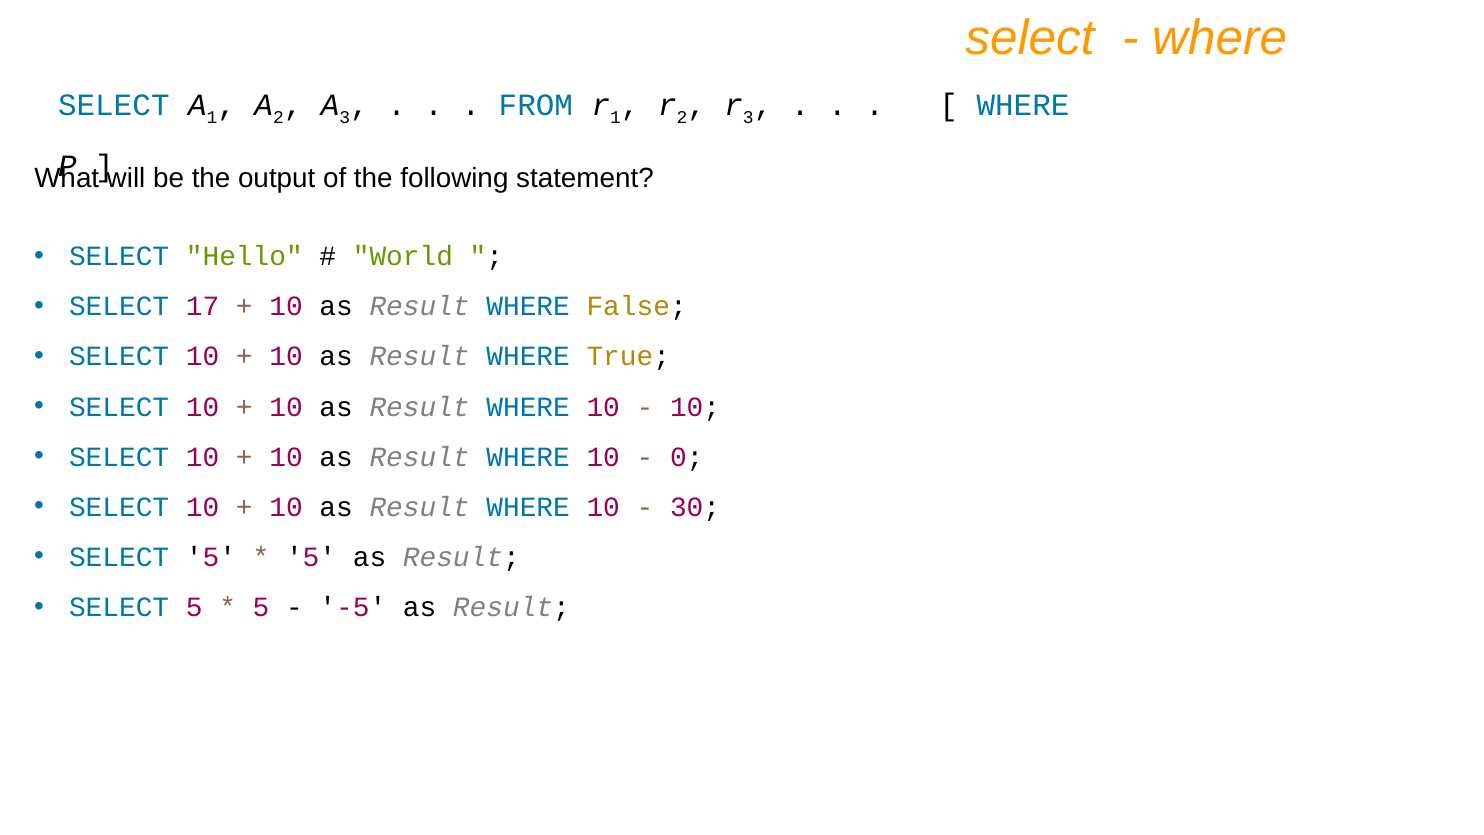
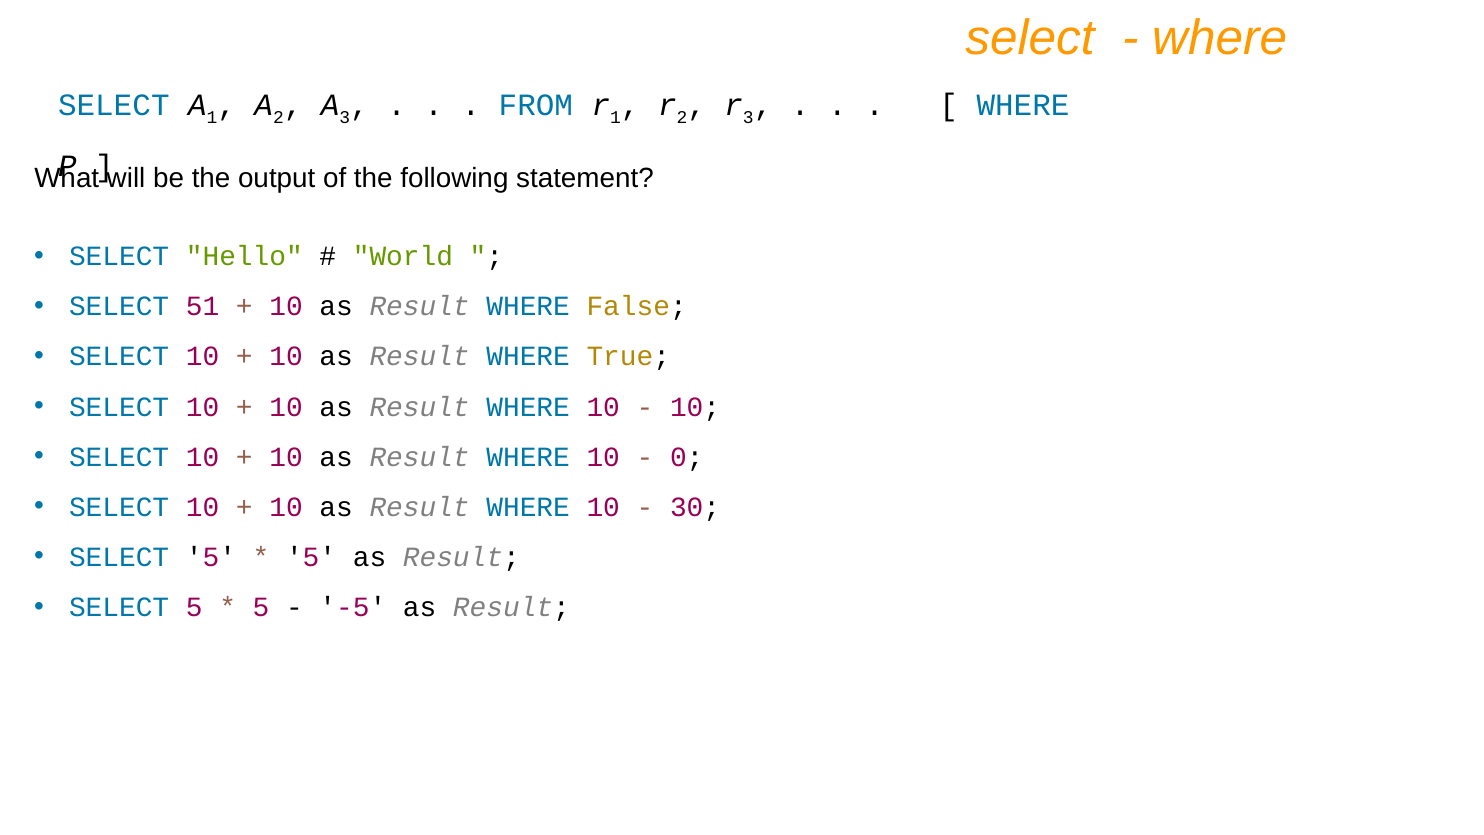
17: 17 -> 51
